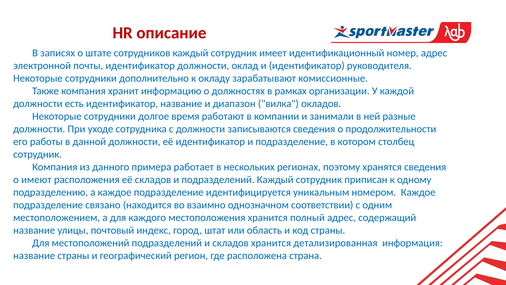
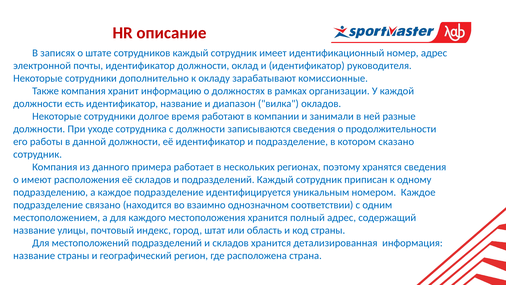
столбец: столбец -> сказано
